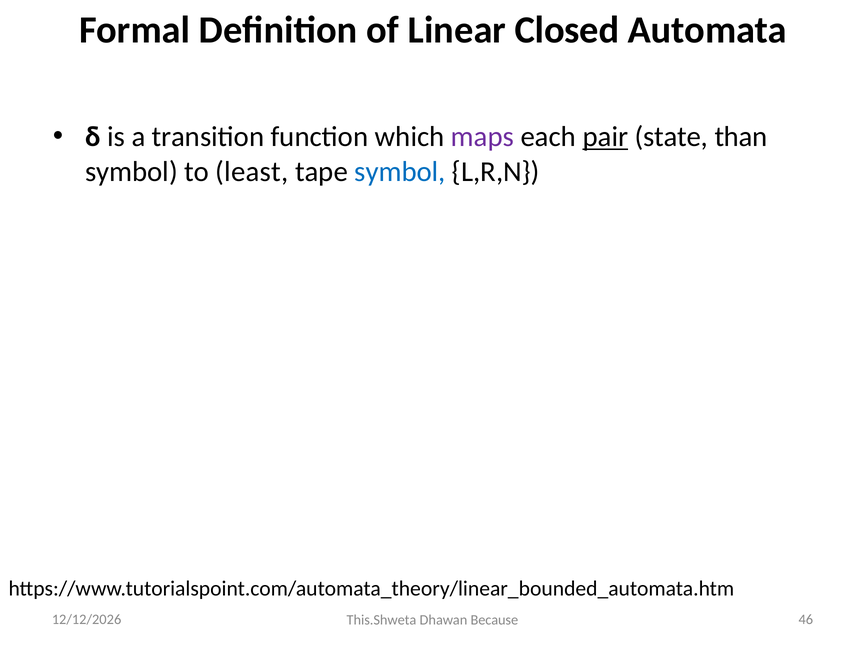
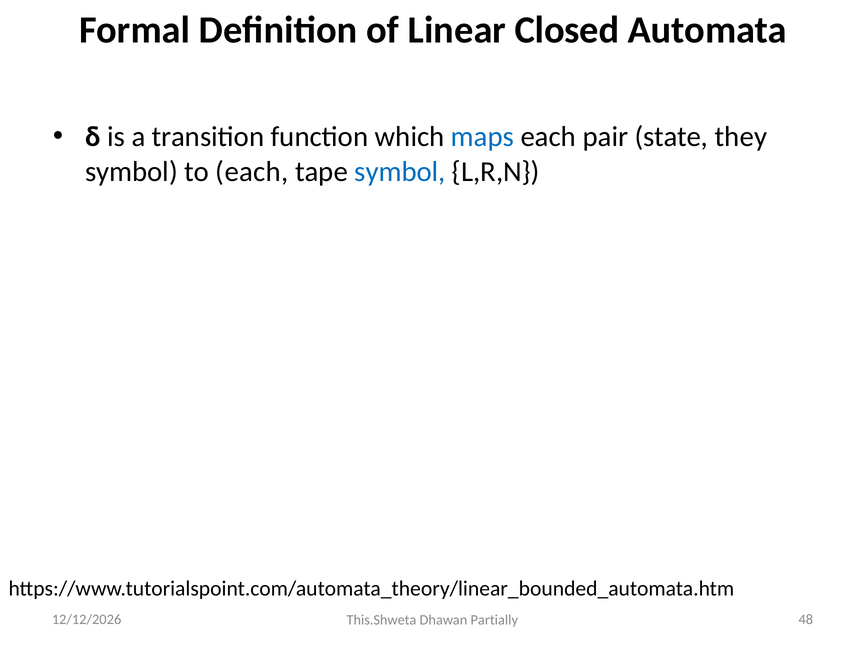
maps colour: purple -> blue
pair underline: present -> none
than: than -> they
to least: least -> each
46: 46 -> 48
Because: Because -> Partially
